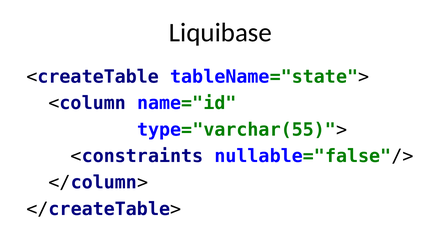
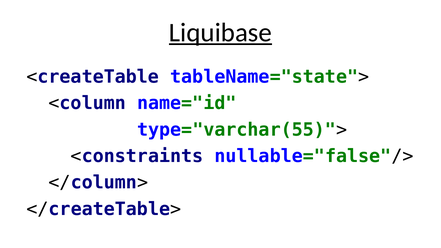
Liquibase underline: none -> present
